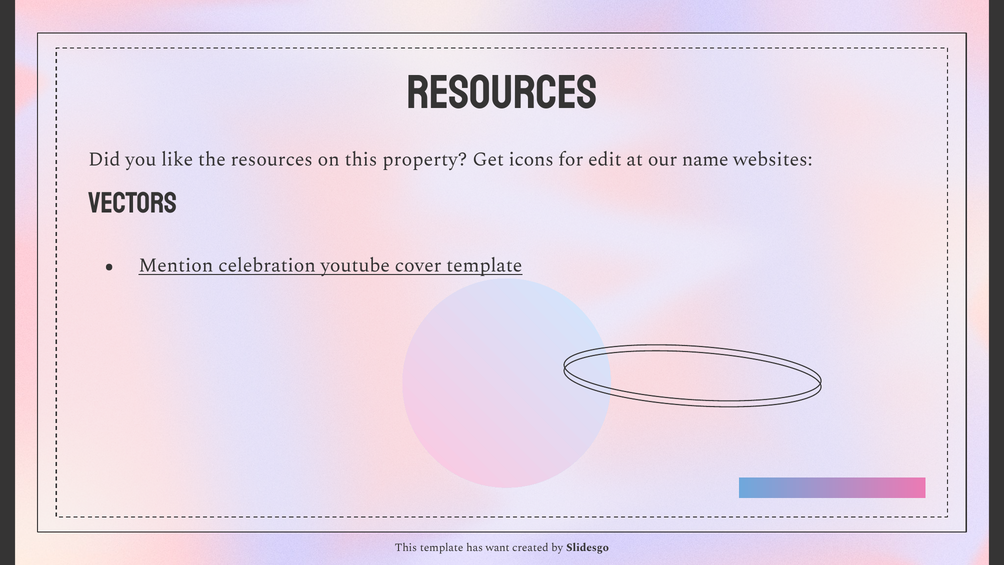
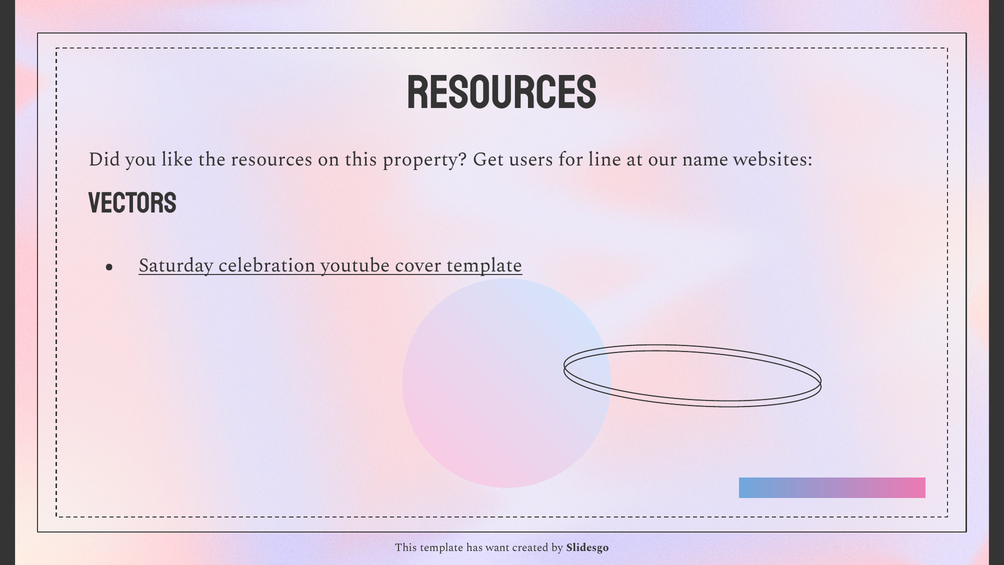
icons: icons -> users
edit: edit -> line
Mention: Mention -> Saturday
